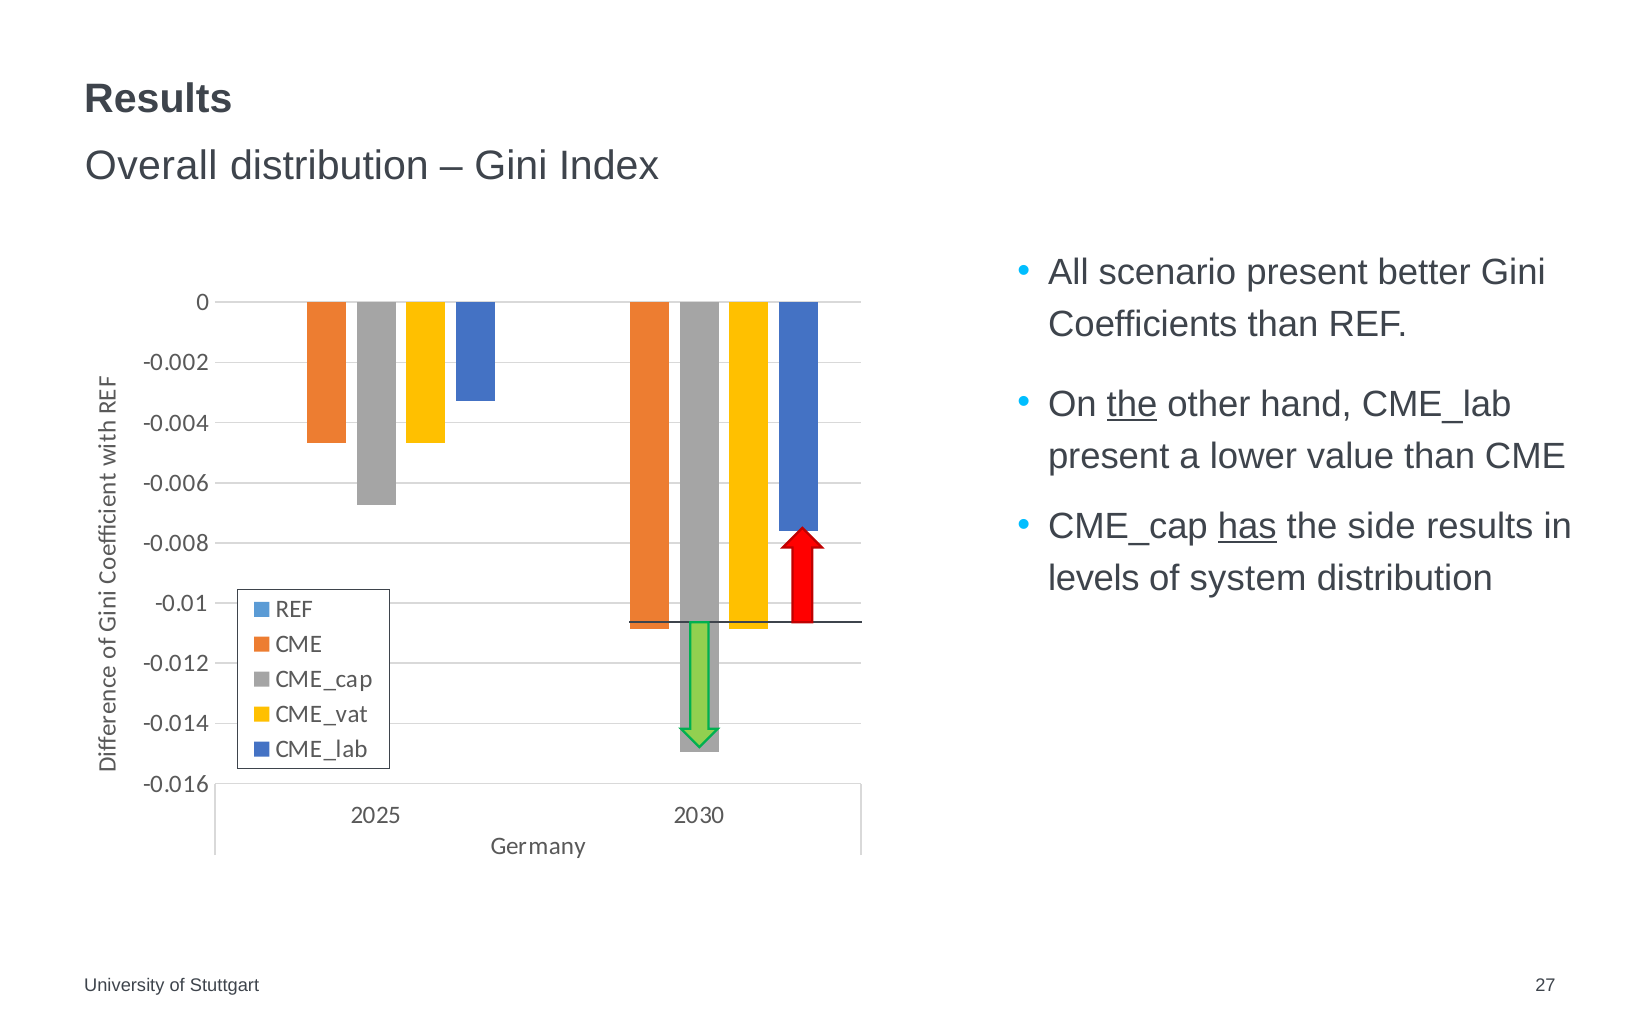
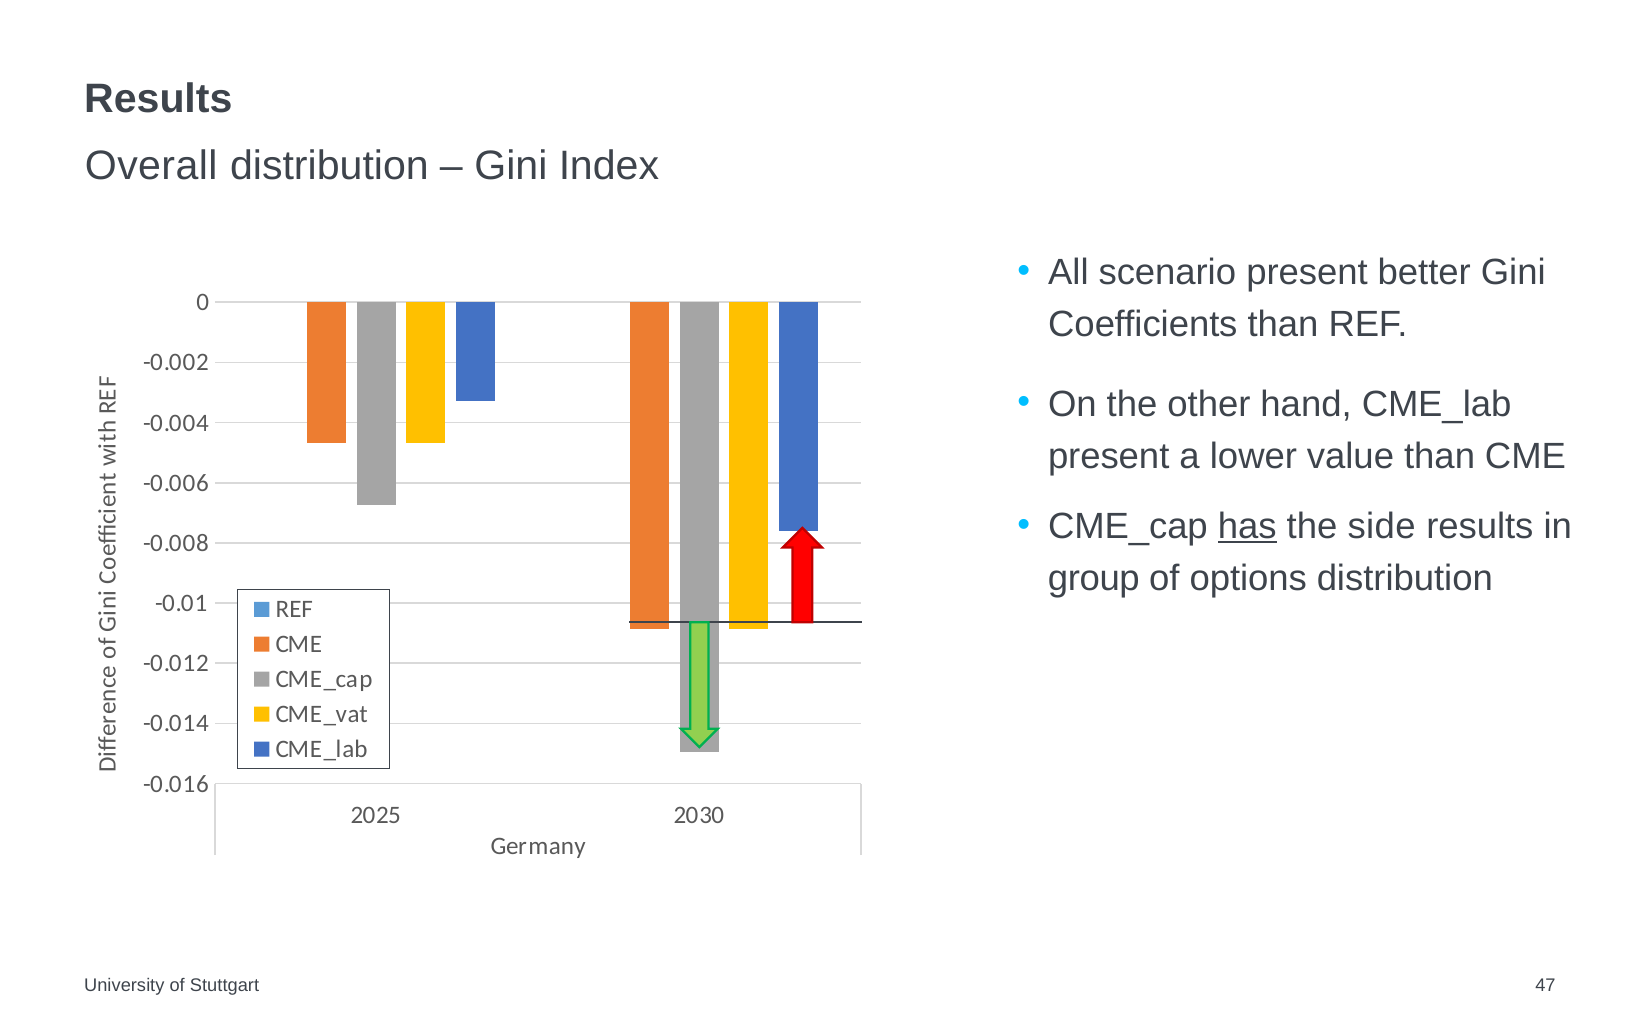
the at (1132, 404) underline: present -> none
levels: levels -> group
system: system -> options
27: 27 -> 47
